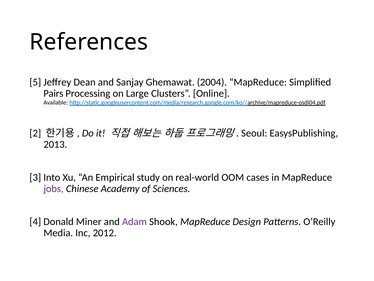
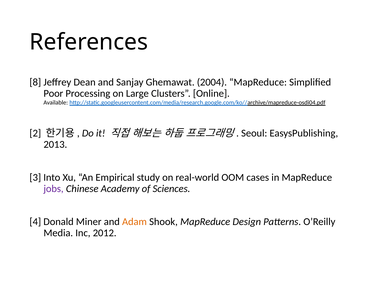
5: 5 -> 8
Pairs: Pairs -> Poor
Adam colour: purple -> orange
